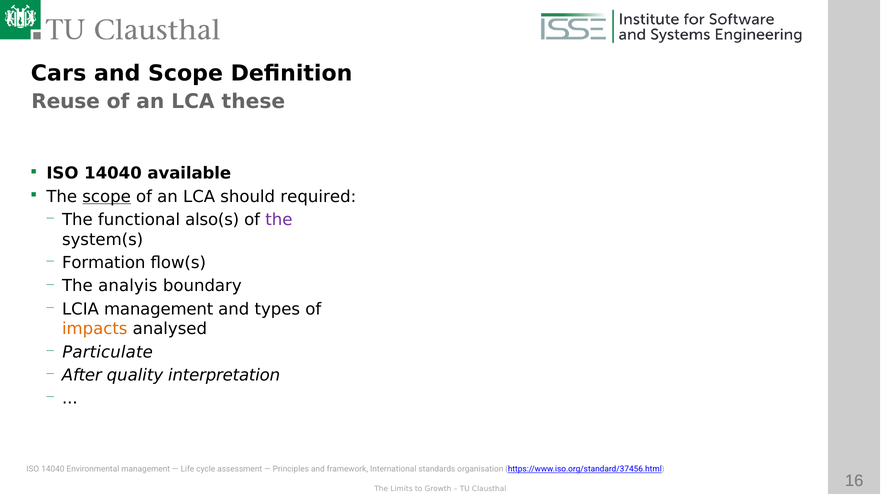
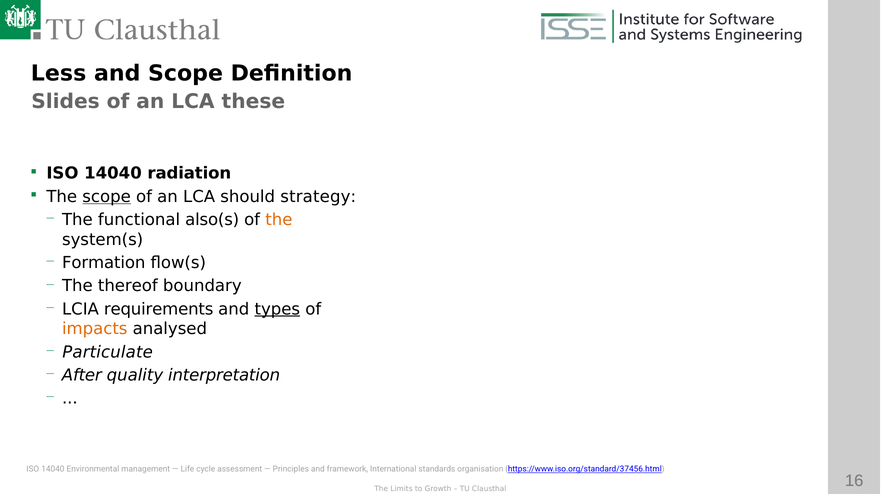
Cars: Cars -> Less
Reuse: Reuse -> Slides
available: available -> radiation
required: required -> strategy
the at (279, 220) colour: purple -> orange
analyis: analyis -> thereof
LCIA management: management -> requirements
types underline: none -> present
